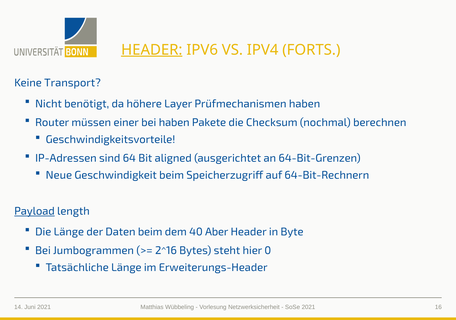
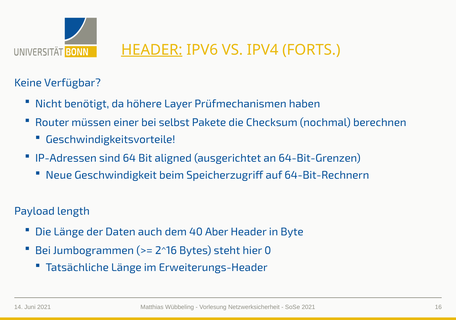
Transport: Transport -> Verfügbar
bei haben: haben -> selbst
Payload underline: present -> none
Daten beim: beim -> auch
